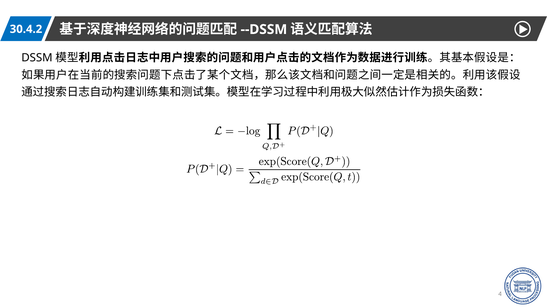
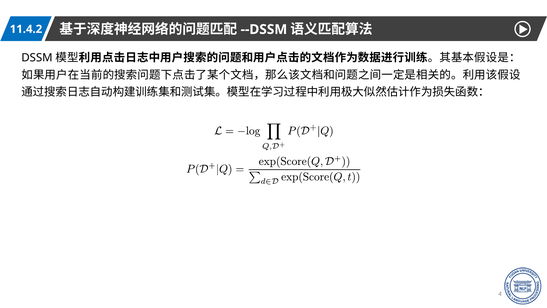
30.4.2: 30.4.2 -> 11.4.2
